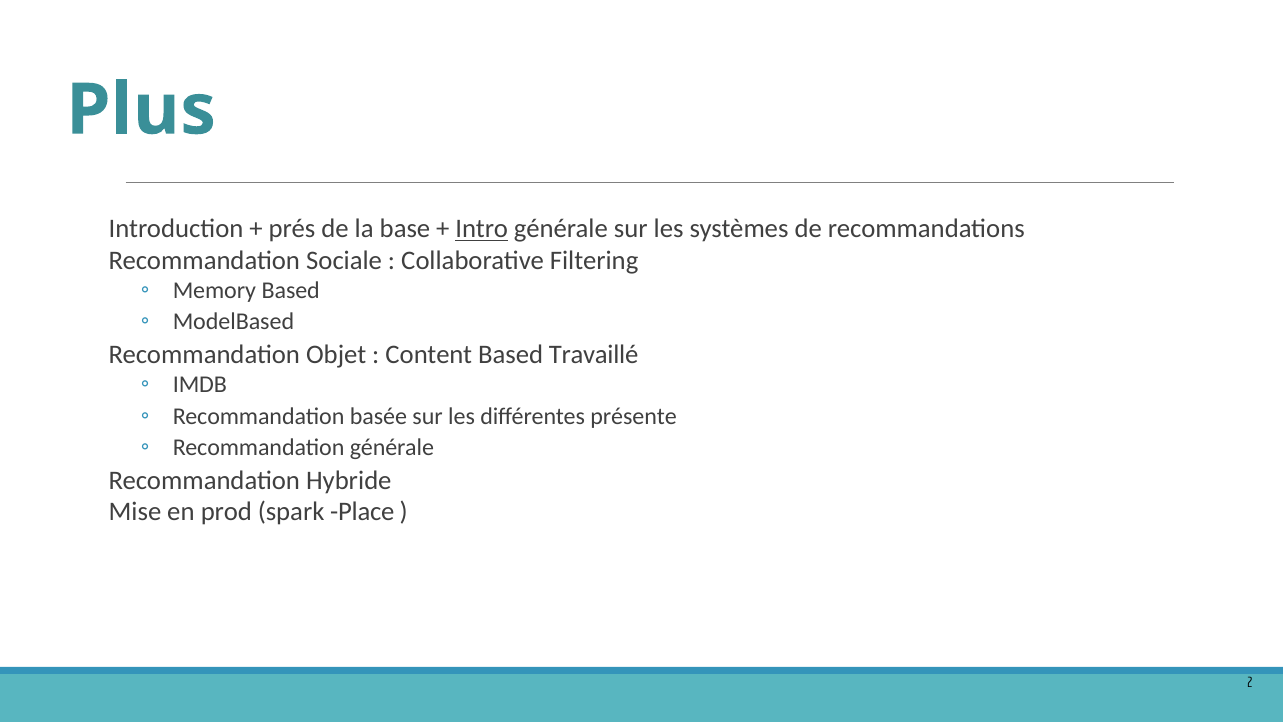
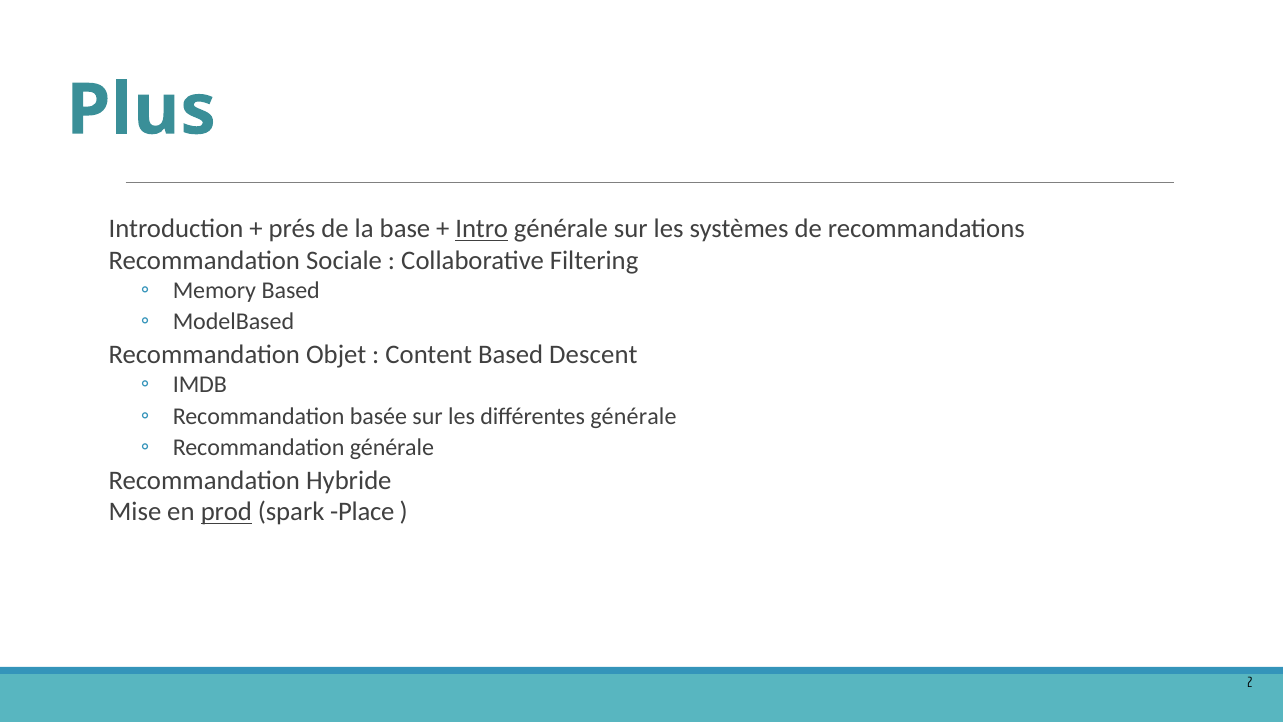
Travaillé: Travaillé -> Descent
différentes présente: présente -> générale
prod underline: none -> present
